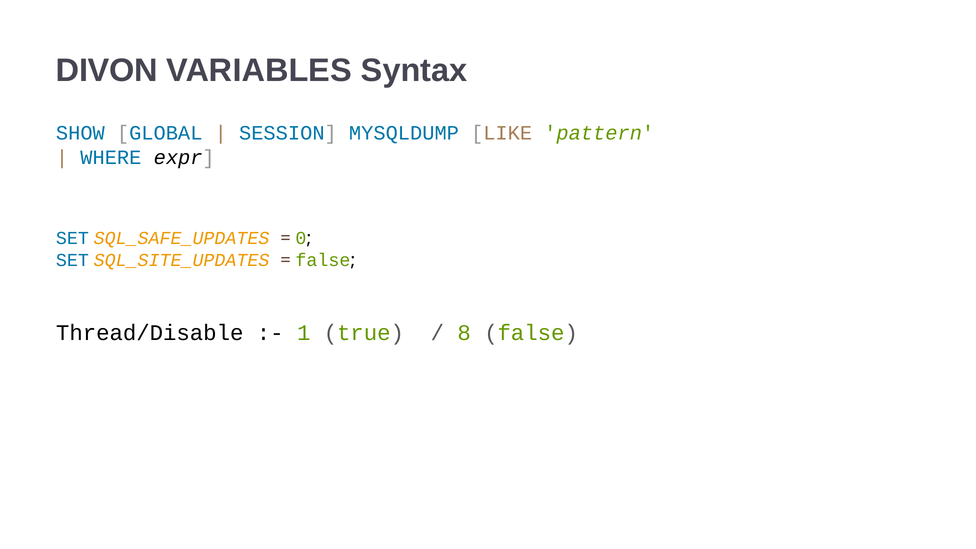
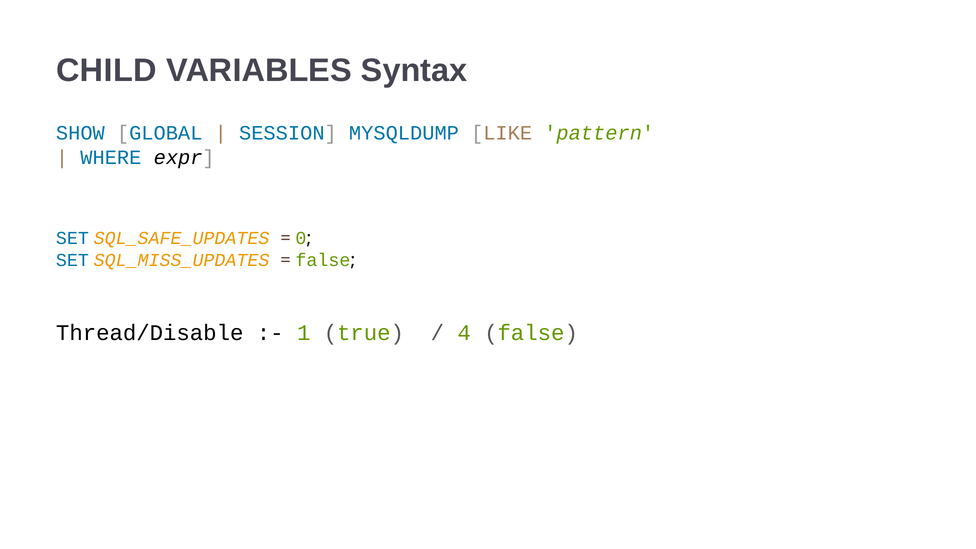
DIVON: DIVON -> CHILD
SQL_SITE_UPDATES: SQL_SITE_UPDATES -> SQL_MISS_UPDATES
8: 8 -> 4
